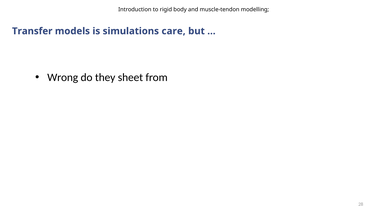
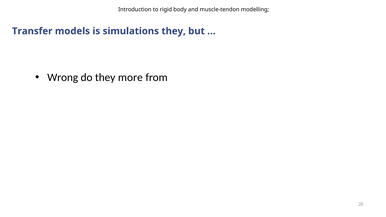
simulations care: care -> they
sheet: sheet -> more
